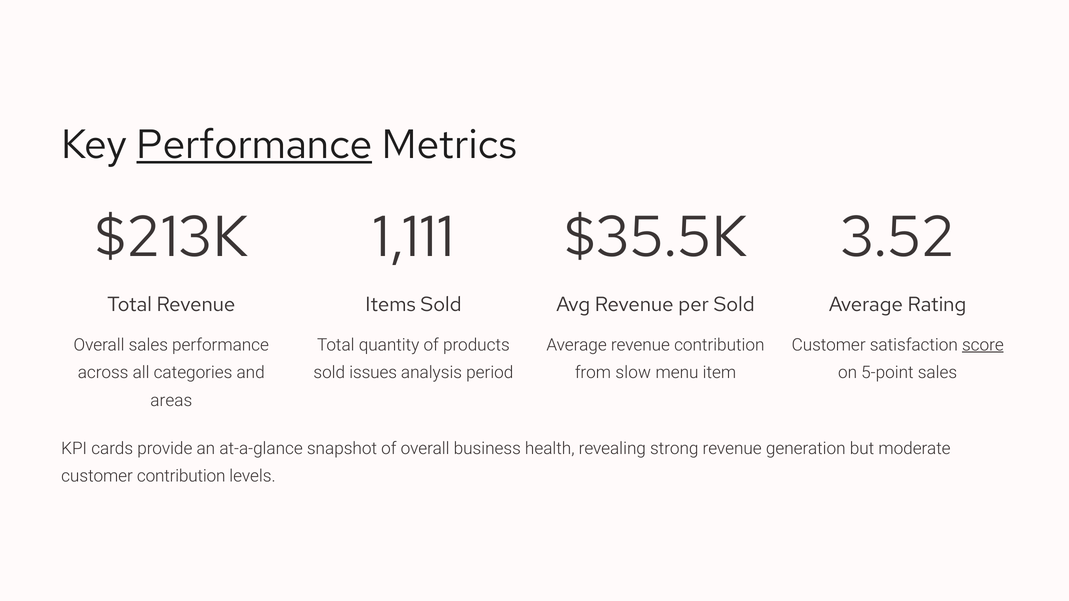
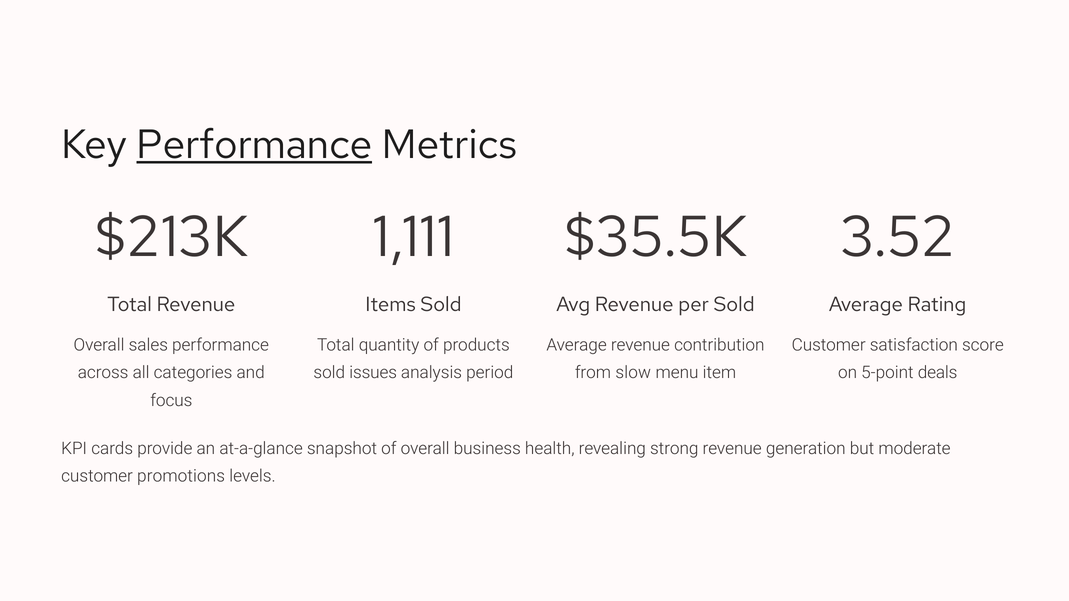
score underline: present -> none
5-point sales: sales -> deals
areas: areas -> focus
customer contribution: contribution -> promotions
